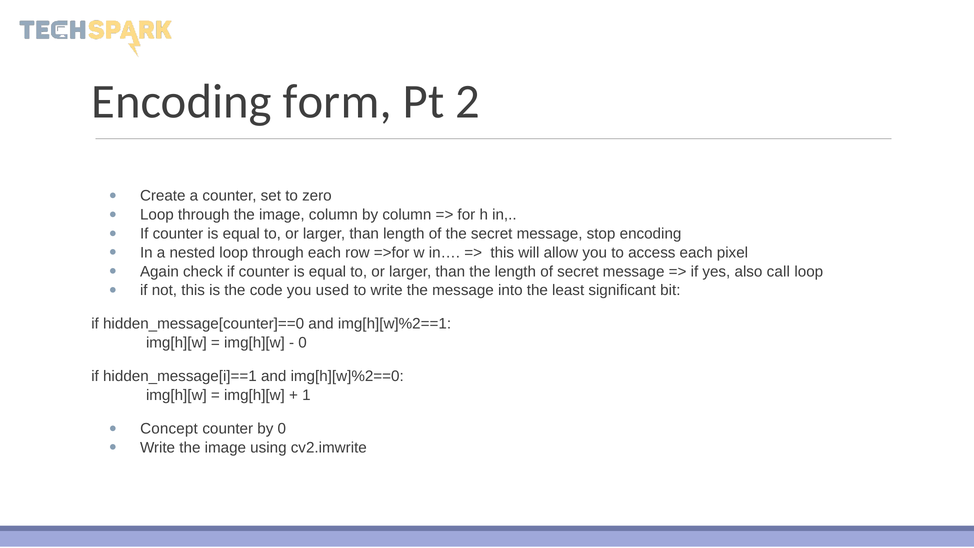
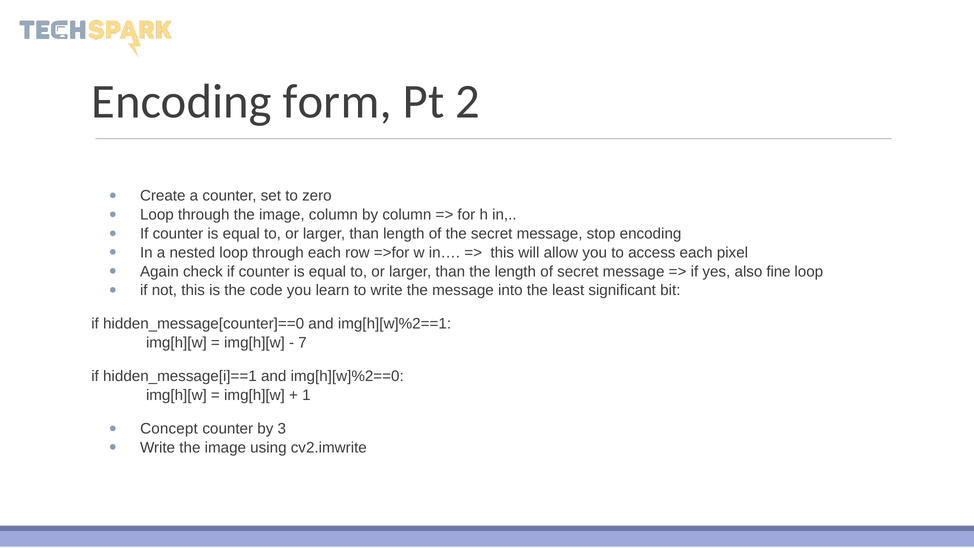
call: call -> fine
used: used -> learn
0 at (303, 343): 0 -> 7
by 0: 0 -> 3
